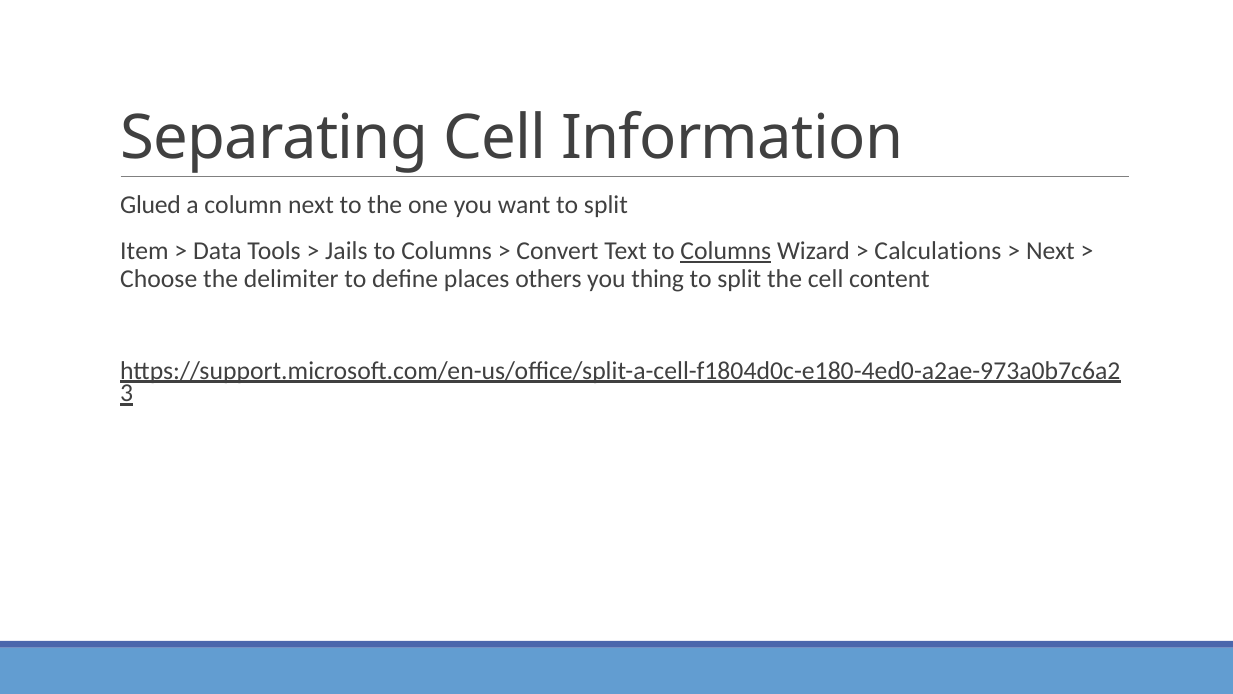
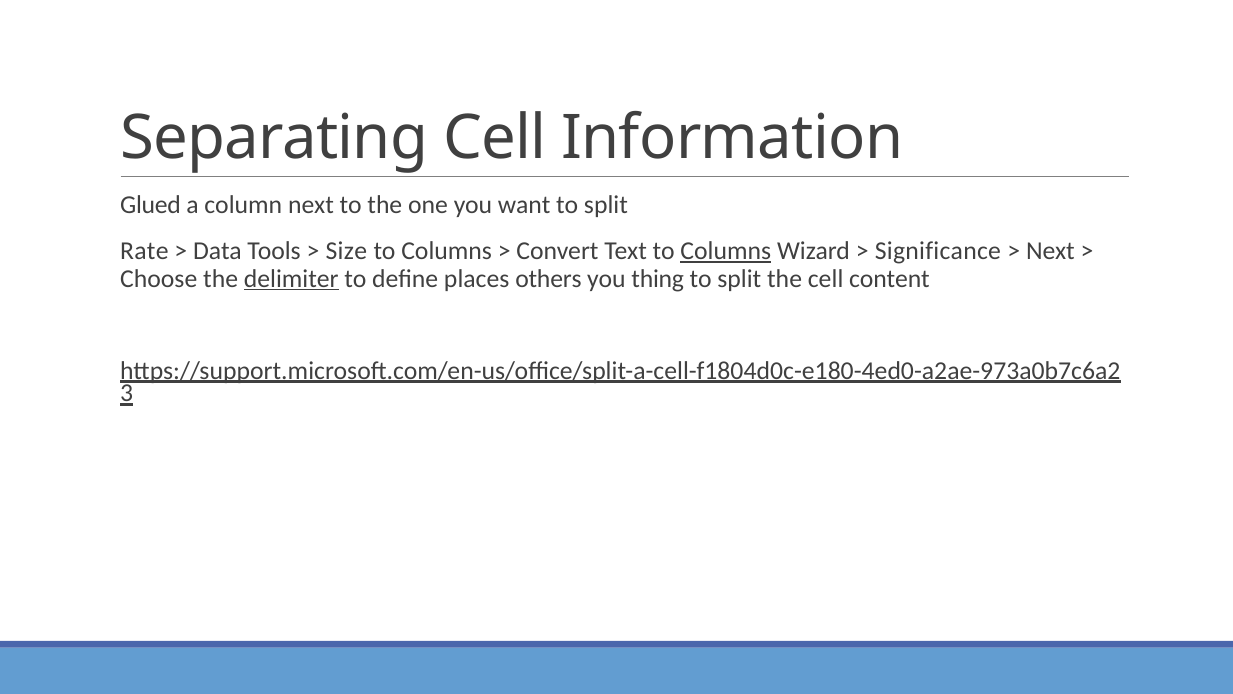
Item: Item -> Rate
Jails: Jails -> Size
Calculations: Calculations -> Significance
delimiter underline: none -> present
